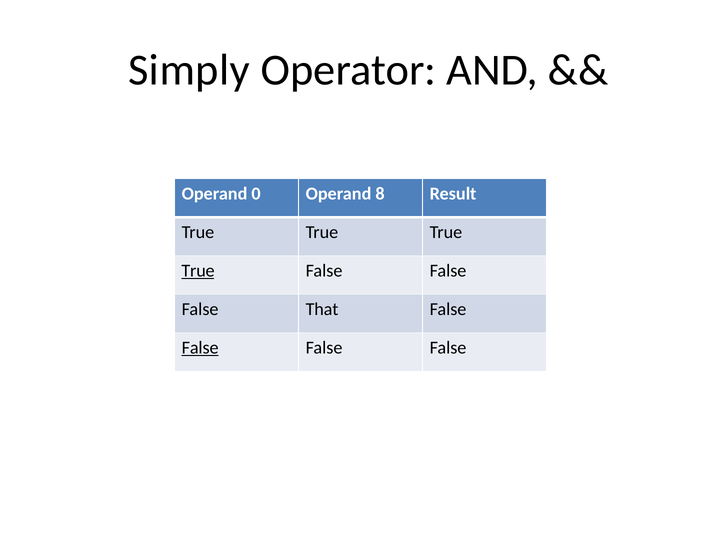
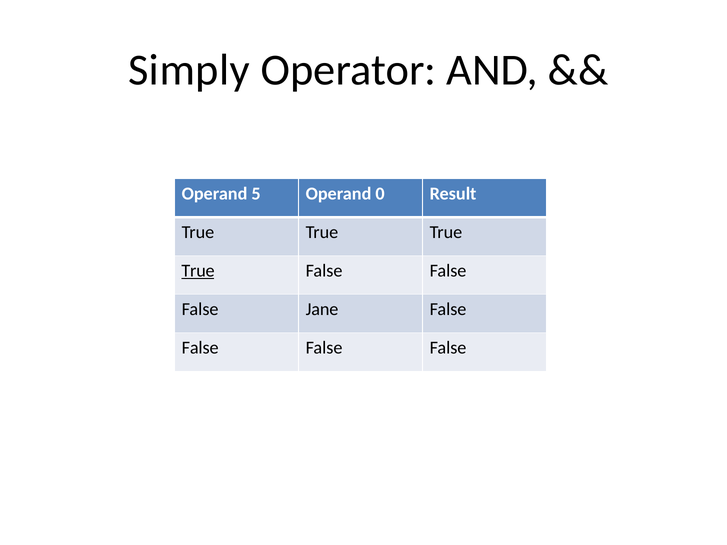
0: 0 -> 5
8: 8 -> 0
That: That -> Jane
False at (200, 348) underline: present -> none
